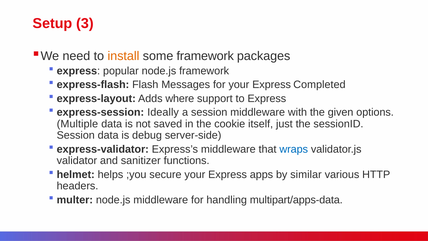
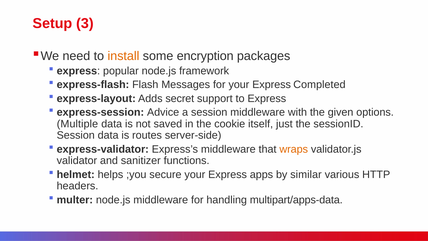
some framework: framework -> encryption
where: where -> secret
Ideally: Ideally -> Advice
debug: debug -> routes
wraps colour: blue -> orange
